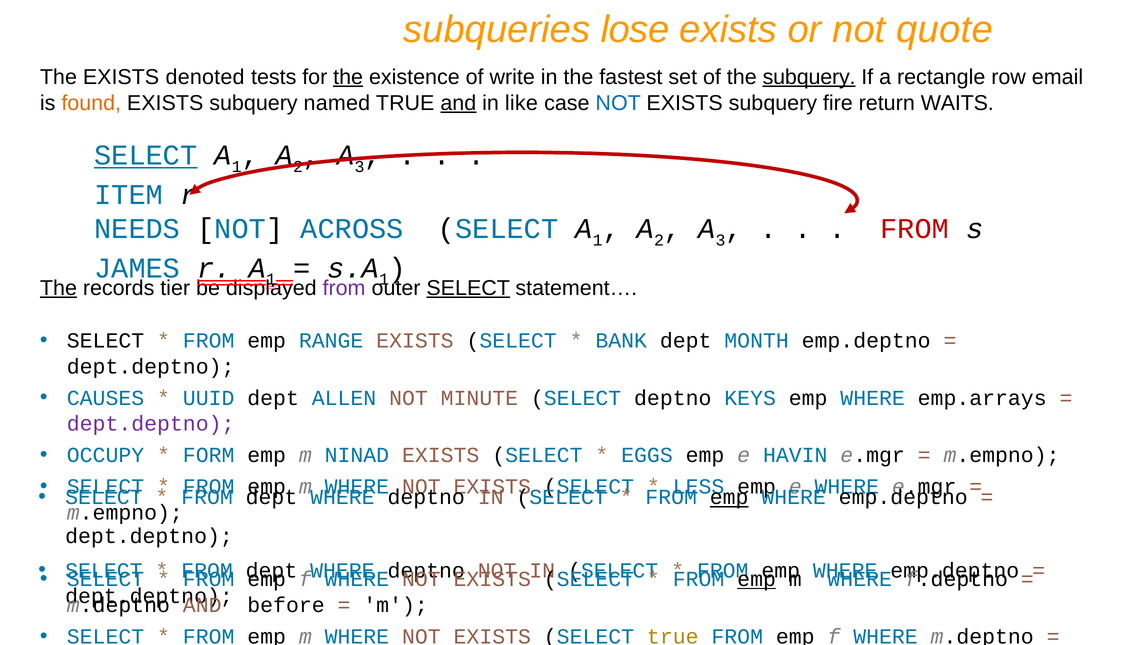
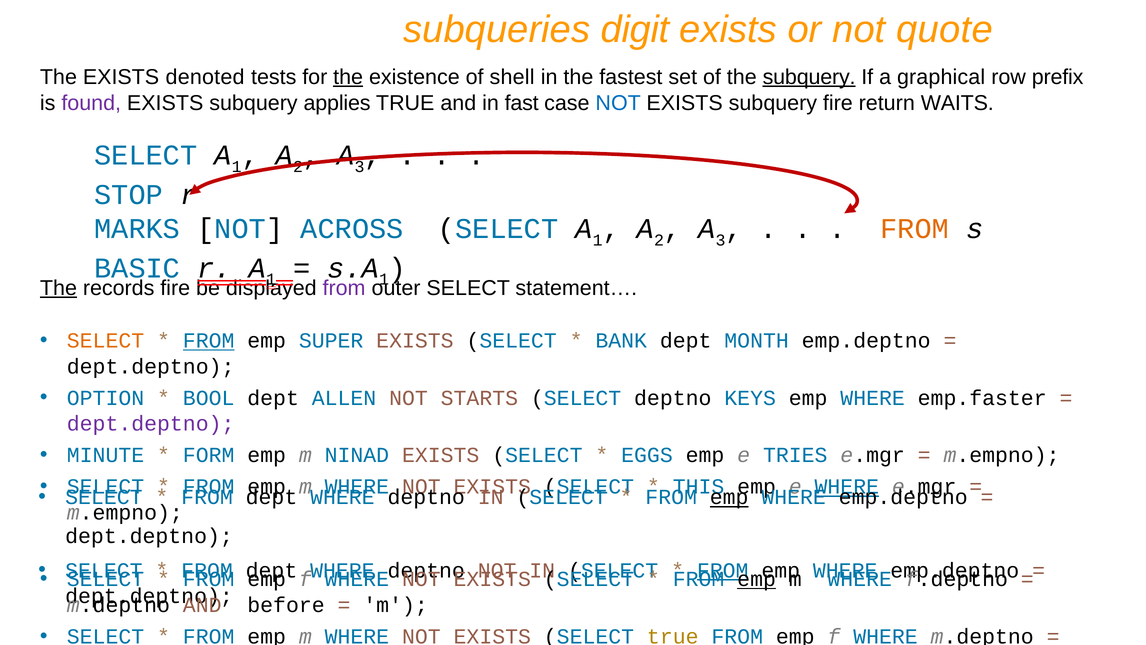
lose: lose -> digit
write: write -> shell
rectangle: rectangle -> graphical
email: email -> prefix
found colour: orange -> purple
named: named -> applies
and at (458, 103) underline: present -> none
like: like -> fast
SELECT at (146, 155) underline: present -> none
ITEM: ITEM -> STOP
NEEDS: NEEDS -> MARKS
FROM at (915, 229) colour: red -> orange
JAMES: JAMES -> BASIC
records tier: tier -> fire
SELECT at (468, 288) underline: present -> none
SELECT at (106, 340) colour: black -> orange
FROM at (209, 340) underline: none -> present
RANGE: RANGE -> SUPER
CAUSES: CAUSES -> OPTION
UUID: UUID -> BOOL
MINUTE: MINUTE -> STARTS
emp.arrays: emp.arrays -> emp.faster
OCCUPY: OCCUPY -> MINUTE
HAVIN: HAVIN -> TRIES
LESS: LESS -> THIS
WHERE at (847, 487) underline: none -> present
FROM at (723, 570) underline: none -> present
